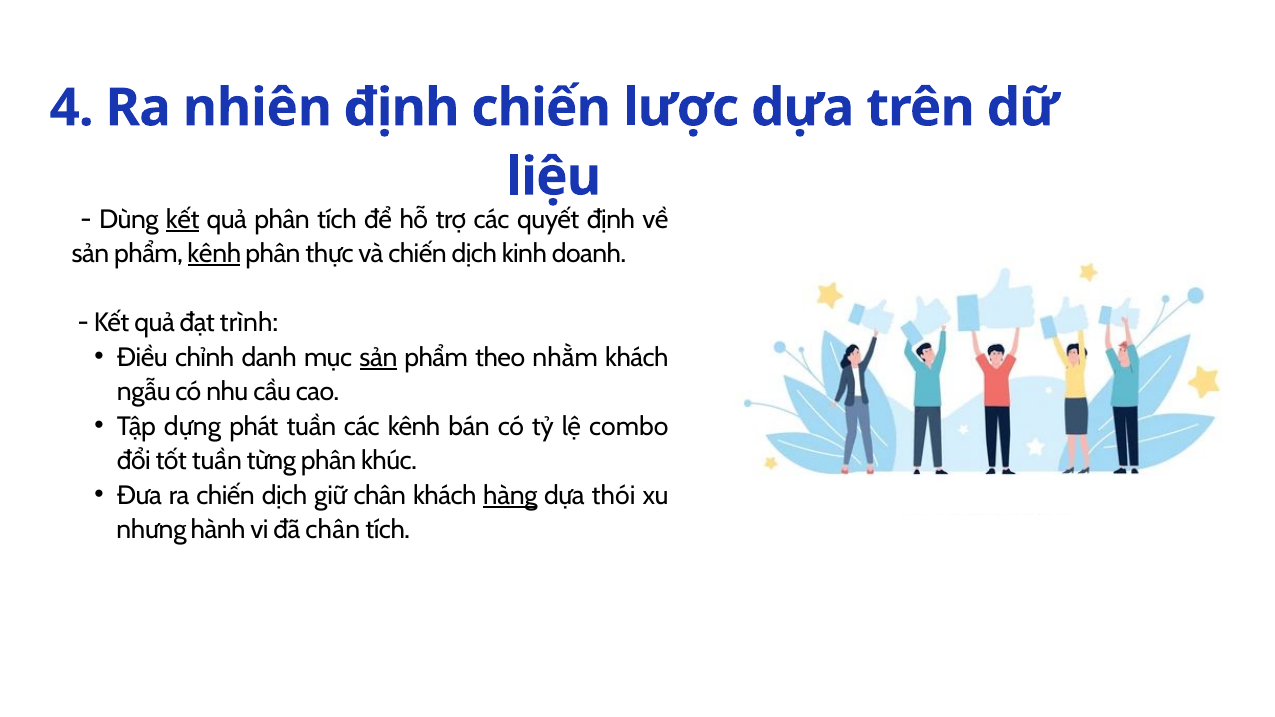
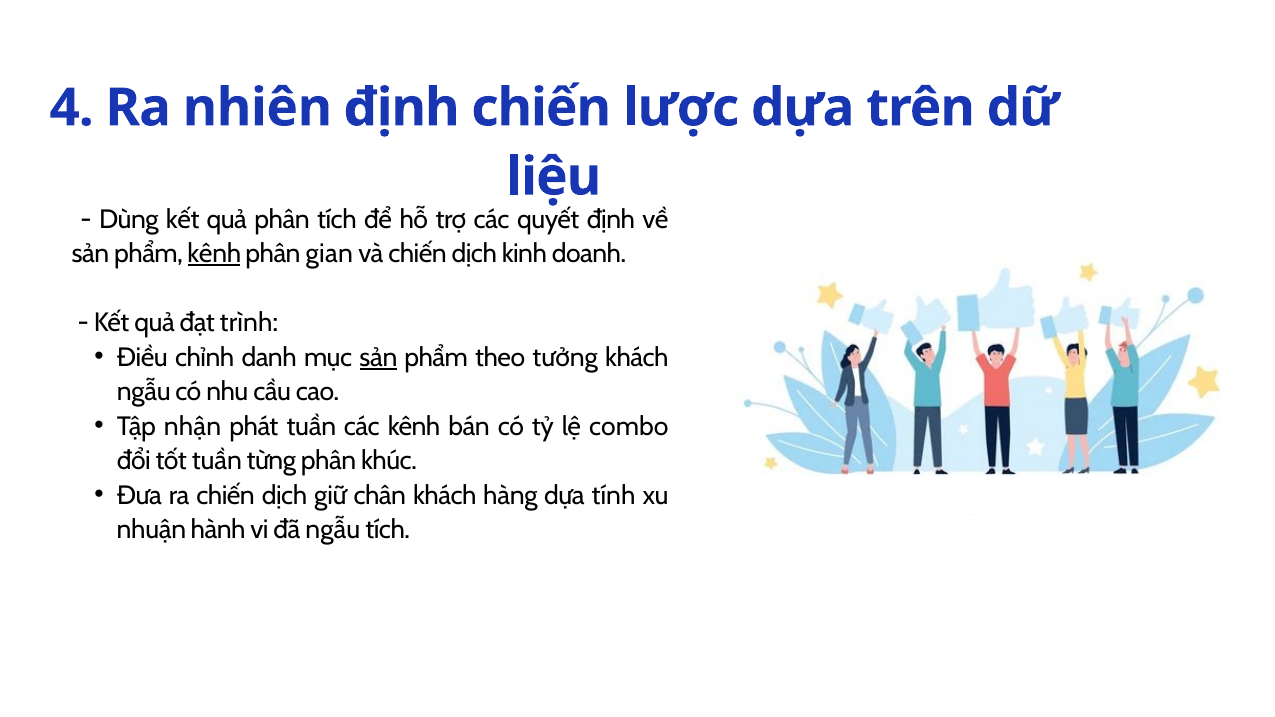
kết at (183, 219) underline: present -> none
thực: thực -> gian
nhằm: nhằm -> tưởng
dựng: dựng -> nhận
hàng underline: present -> none
thói: thói -> tính
nhưng: nhưng -> nhuận
đã chân: chân -> ngẫu
